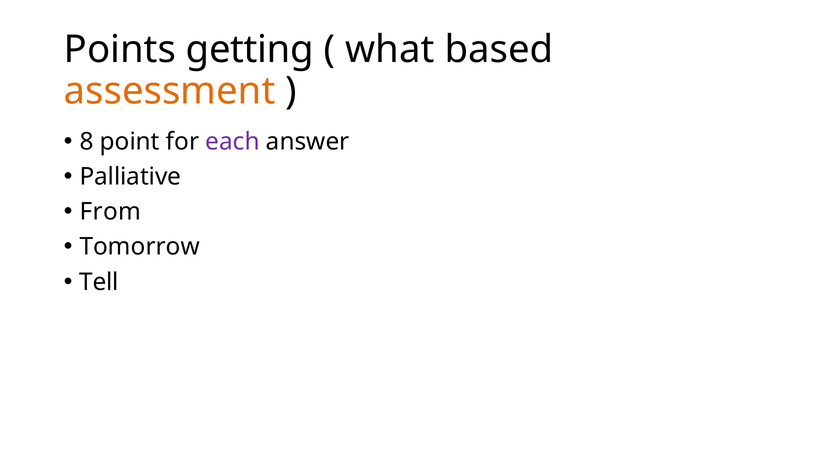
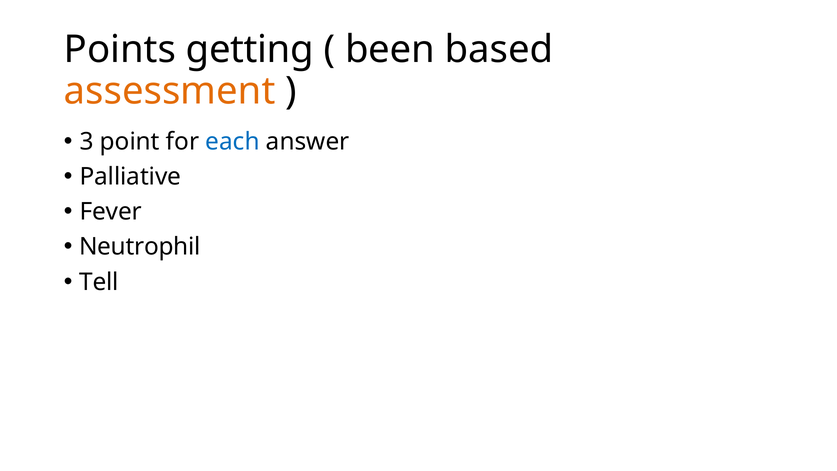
what: what -> been
8: 8 -> 3
each colour: purple -> blue
From: From -> Fever
Tomorrow: Tomorrow -> Neutrophil
